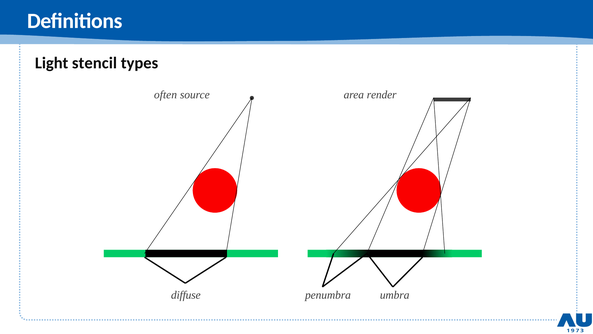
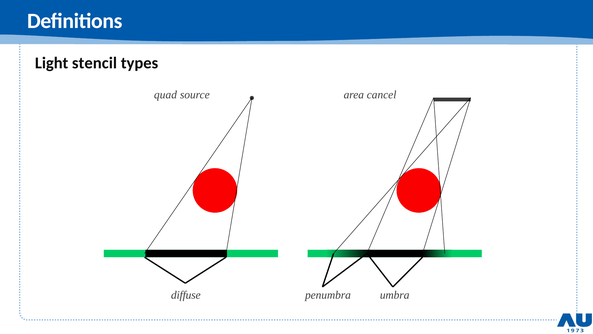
often: often -> quad
render: render -> cancel
